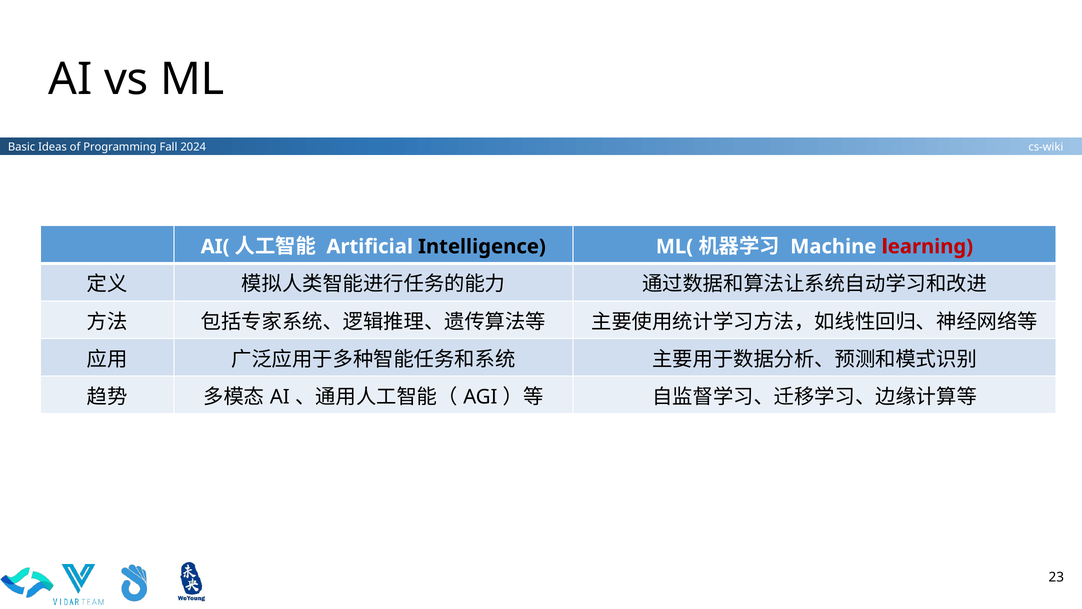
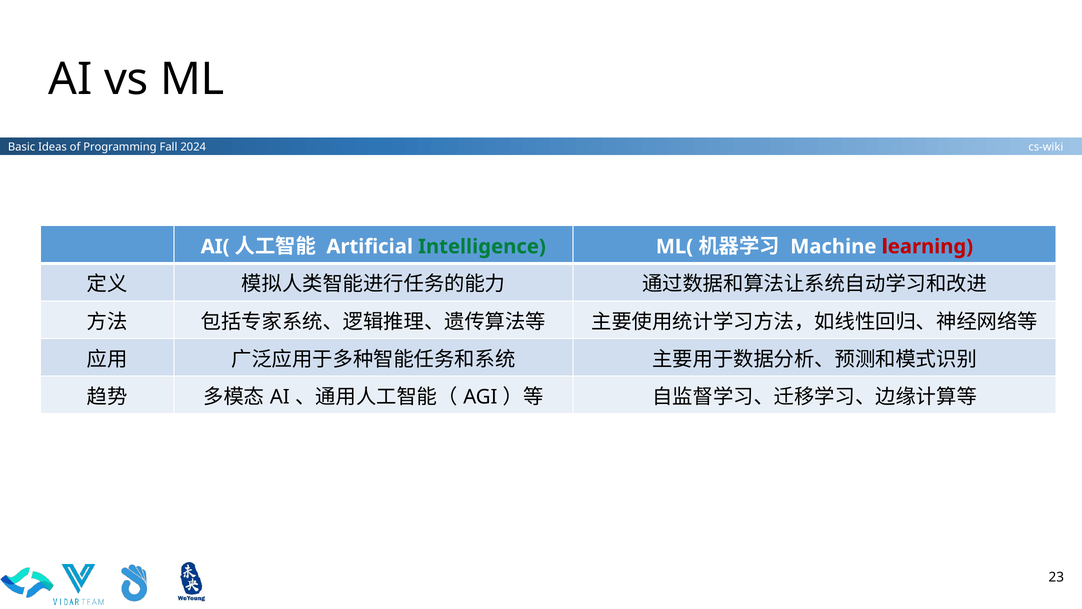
Intelligence colour: black -> green
